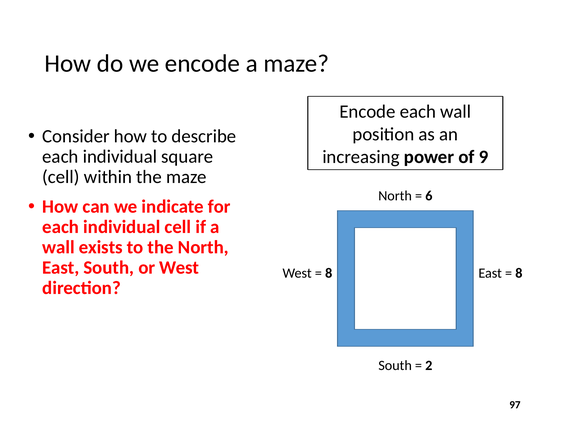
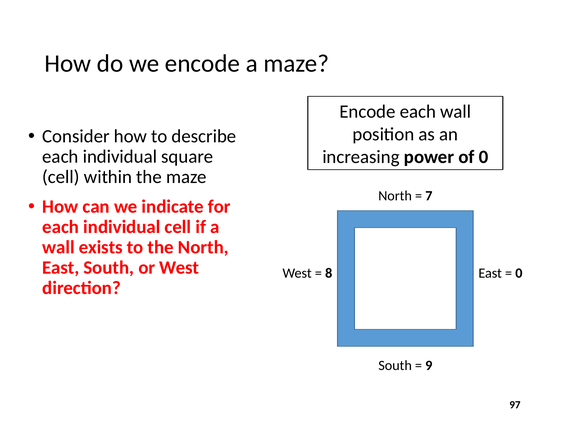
of 9: 9 -> 0
6: 6 -> 7
8 at (519, 273): 8 -> 0
2: 2 -> 9
